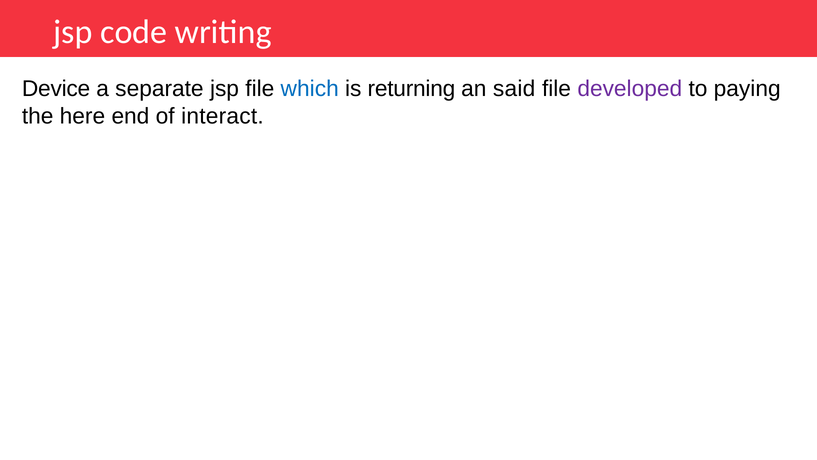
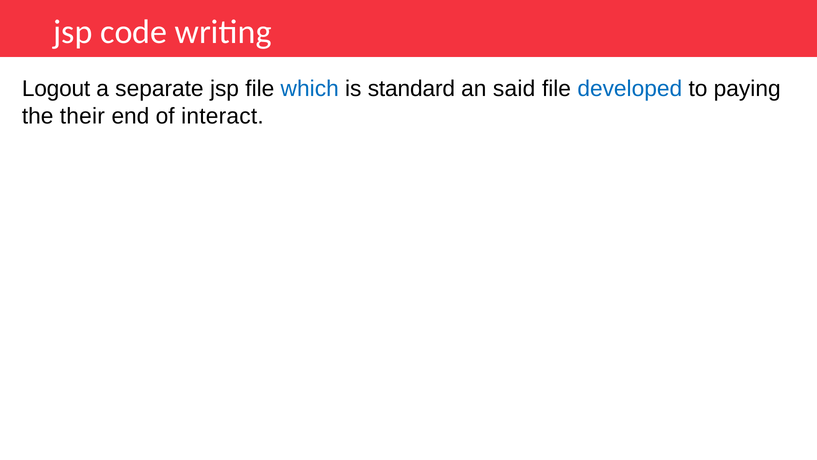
Device: Device -> Logout
returning: returning -> standard
developed colour: purple -> blue
here: here -> their
